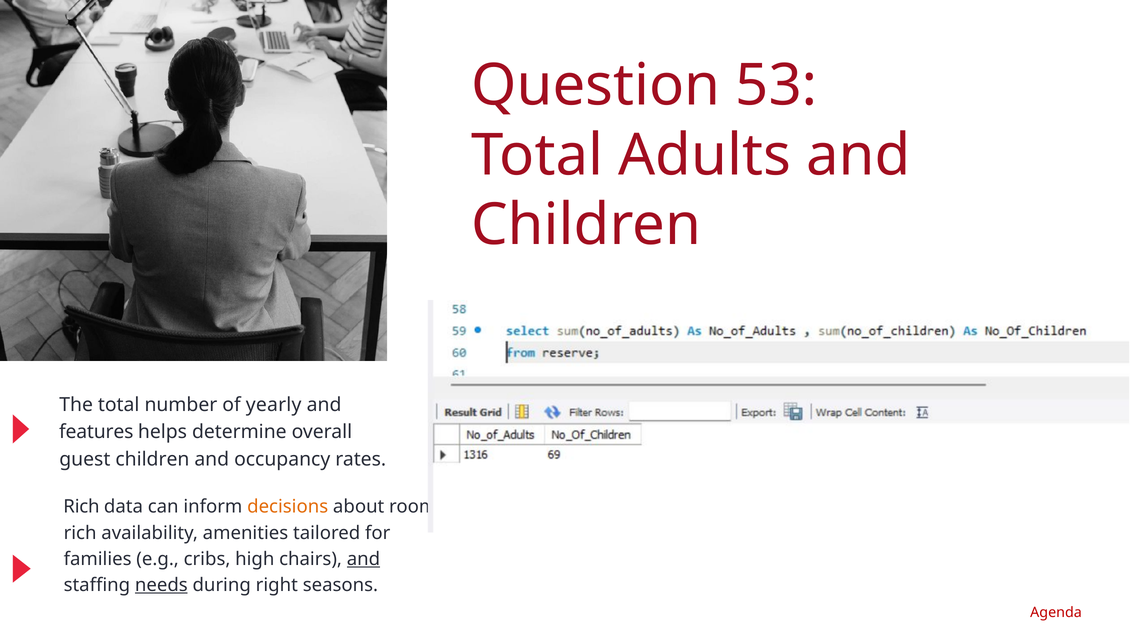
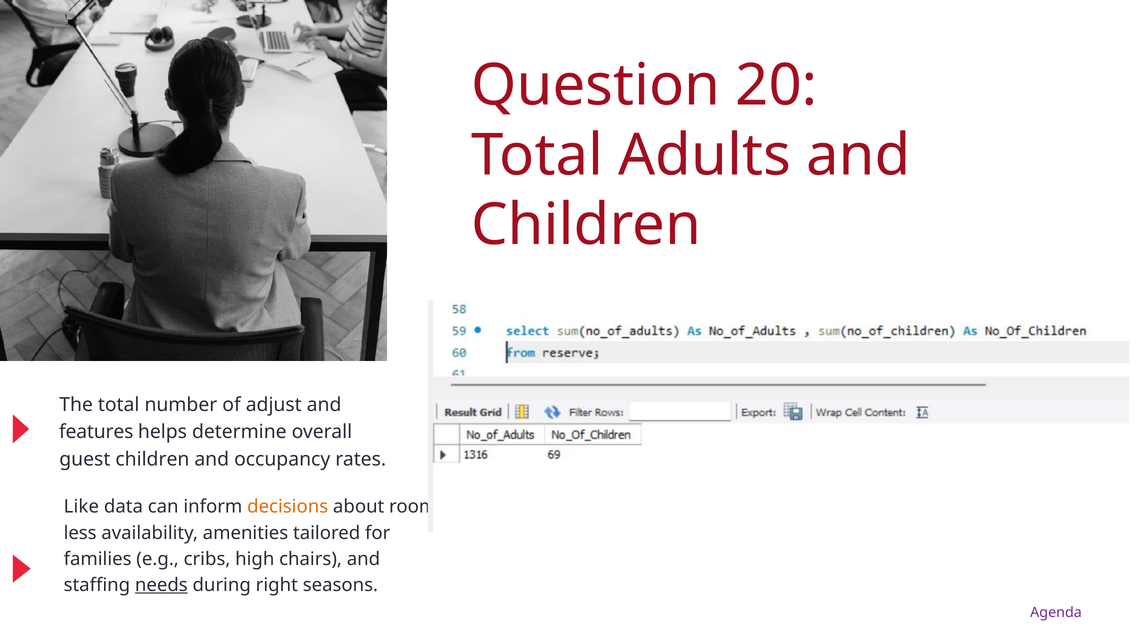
53: 53 -> 20
yearly: yearly -> adjust
Rich at (81, 506): Rich -> Like
rich at (80, 532): rich -> less
and at (363, 559) underline: present -> none
Agenda colour: red -> purple
